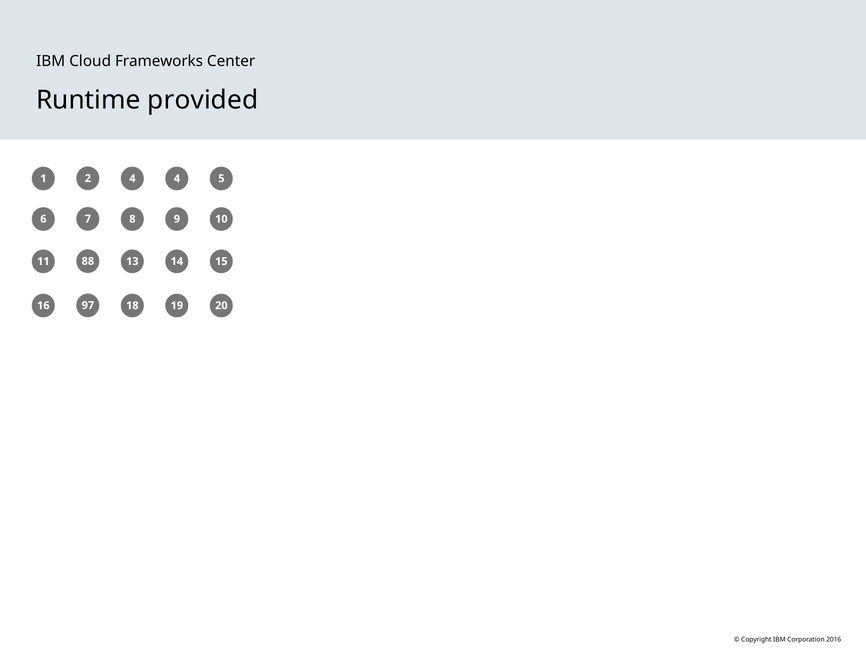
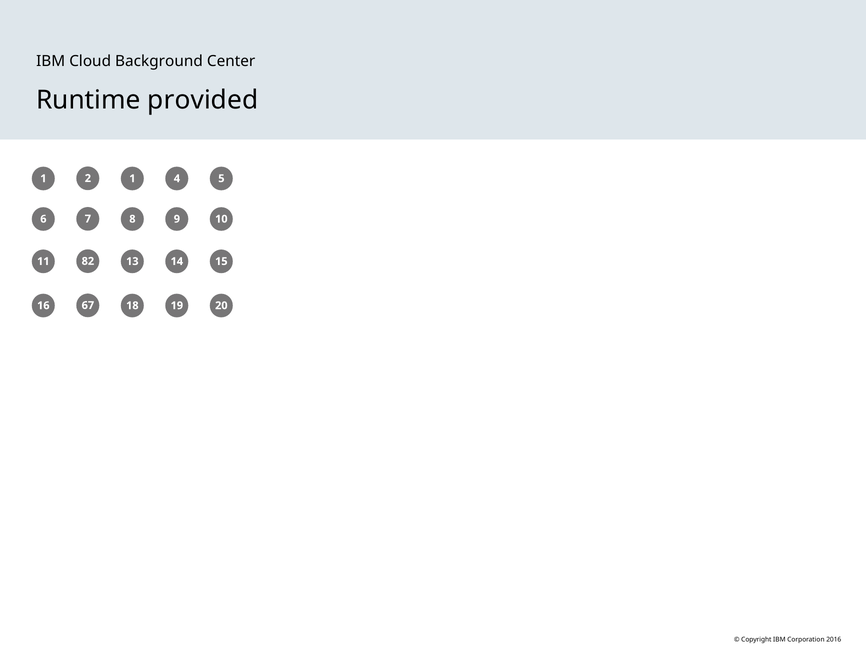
Frameworks: Frameworks -> Background
2 4: 4 -> 1
88: 88 -> 82
97: 97 -> 67
